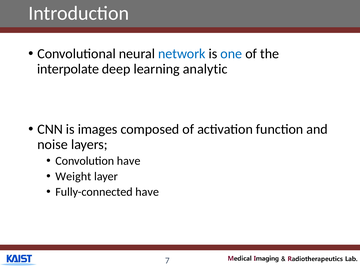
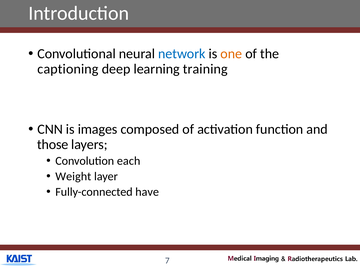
one colour: blue -> orange
interpolate: interpolate -> captioning
analytic: analytic -> training
noise: noise -> those
Convolution have: have -> each
